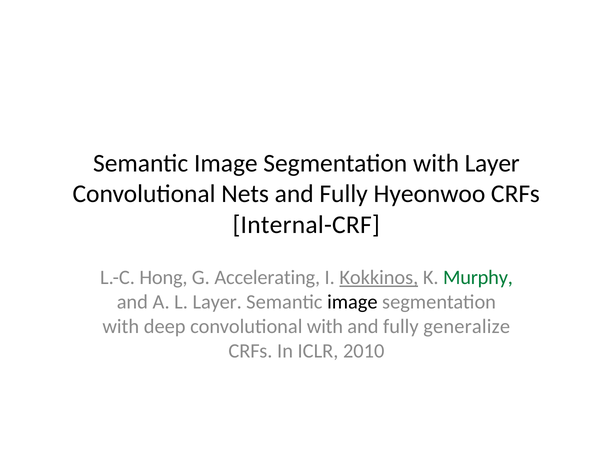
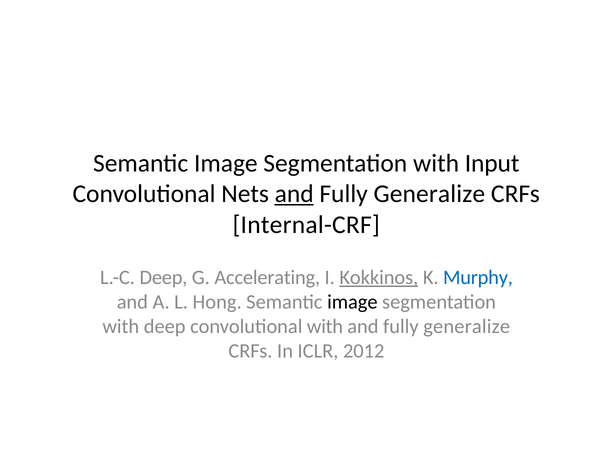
with Layer: Layer -> Input
and at (294, 194) underline: none -> present
Hyeonwoo at (429, 194): Hyeonwoo -> Generalize
L.-C Hong: Hong -> Deep
Murphy colour: green -> blue
L Layer: Layer -> Hong
2010: 2010 -> 2012
